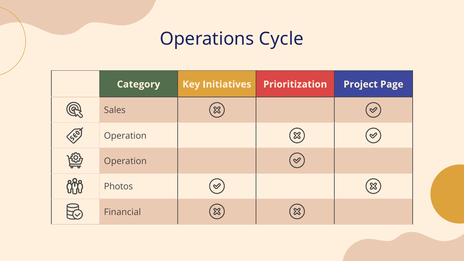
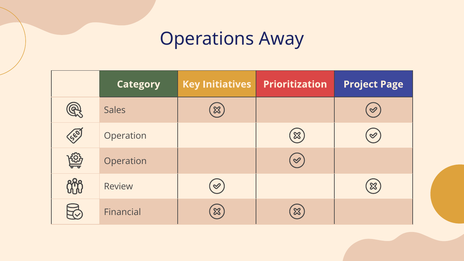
Cycle: Cycle -> Away
Photos: Photos -> Review
